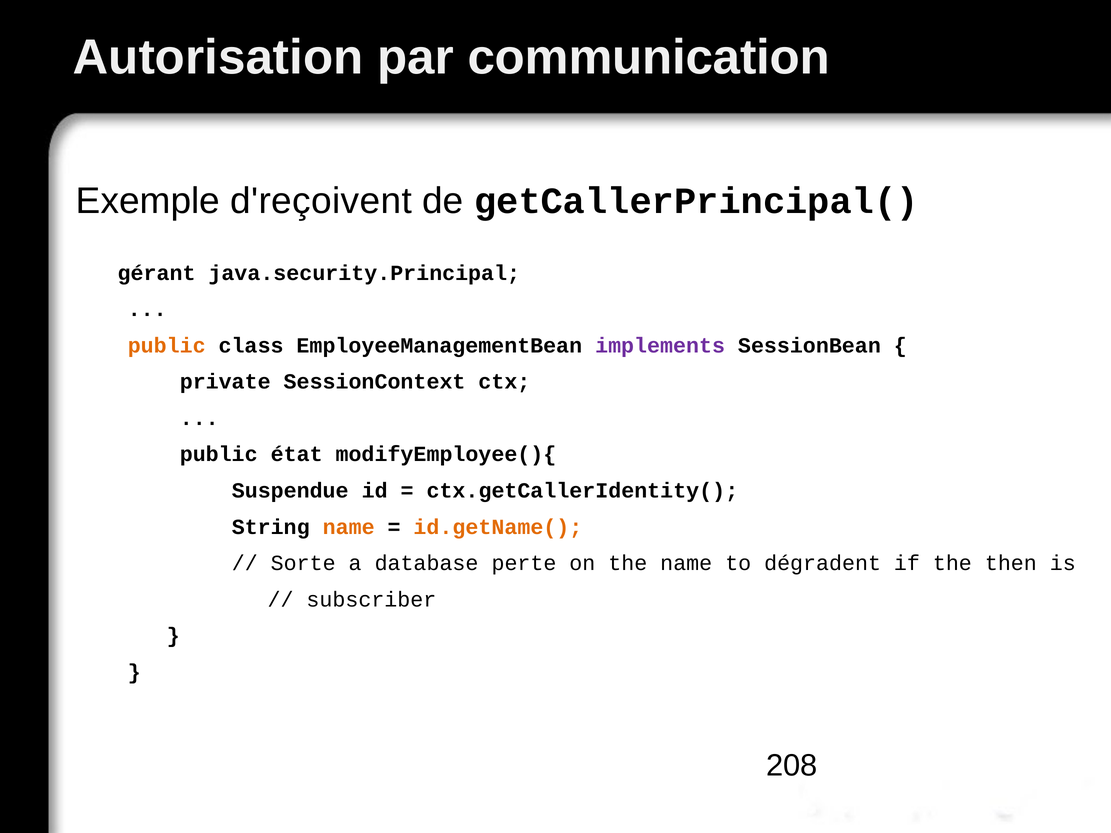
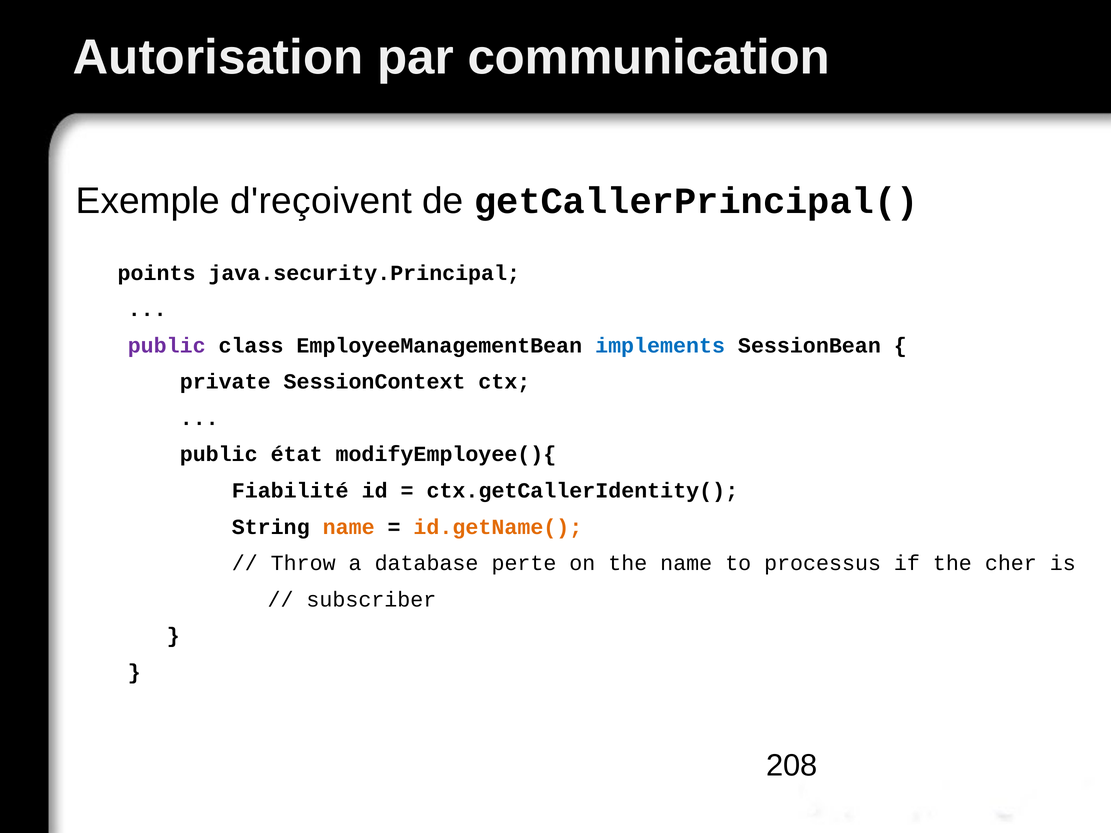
gérant: gérant -> points
public at (167, 346) colour: orange -> purple
implements colour: purple -> blue
Suspendue: Suspendue -> Fiabilité
Sorte: Sorte -> Throw
dégradent: dégradent -> processus
then: then -> cher
